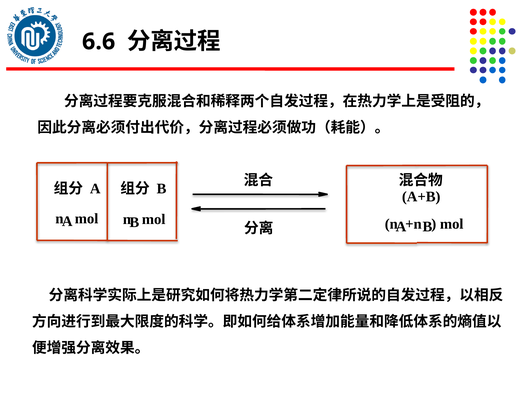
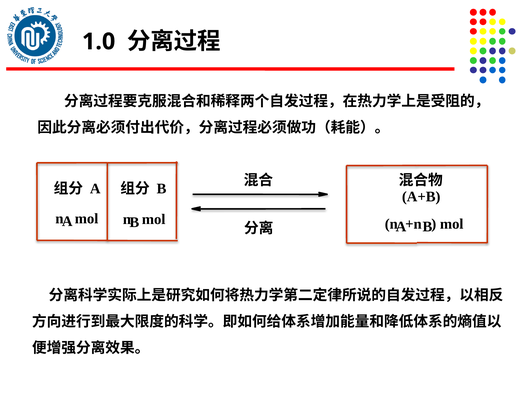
6.6: 6.6 -> 1.0
